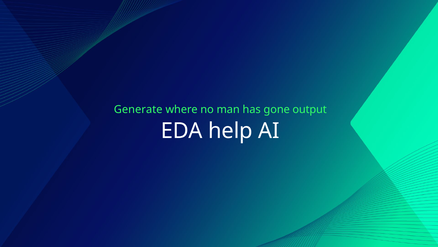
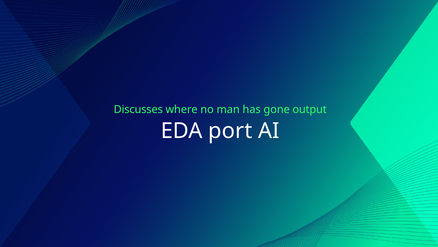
Generate: Generate -> Discusses
help: help -> port
